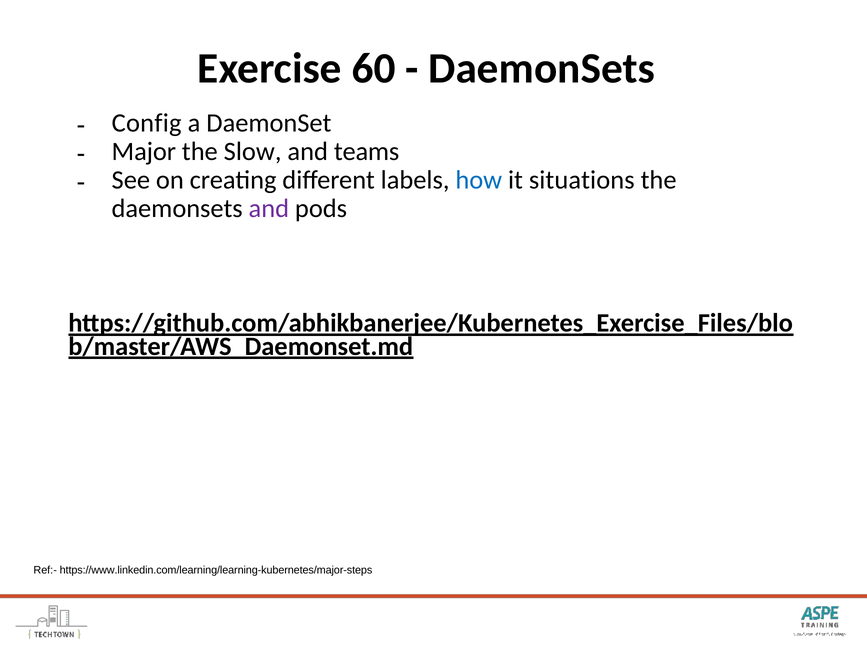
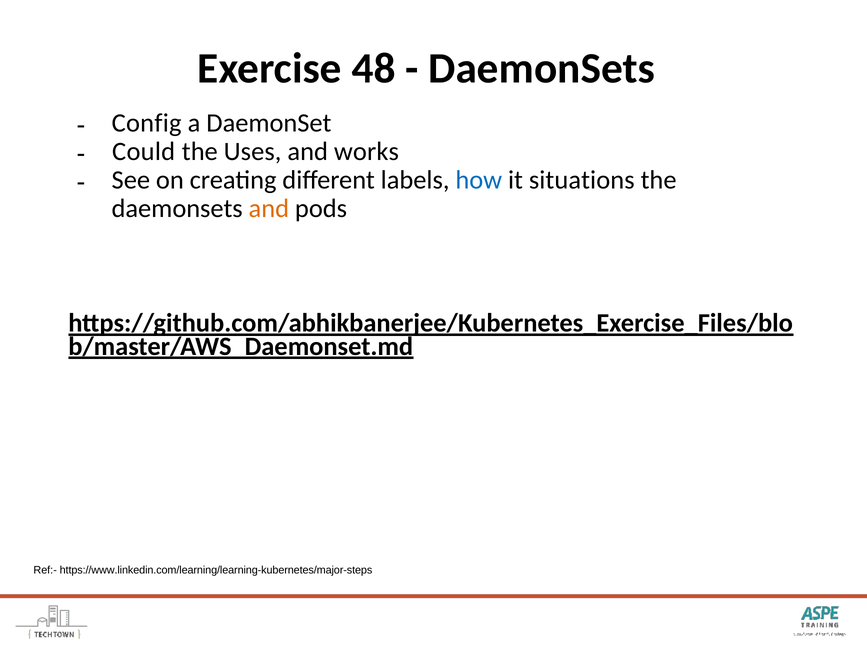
60: 60 -> 48
Major: Major -> Could
Slow: Slow -> Uses
teams: teams -> works
and at (269, 209) colour: purple -> orange
